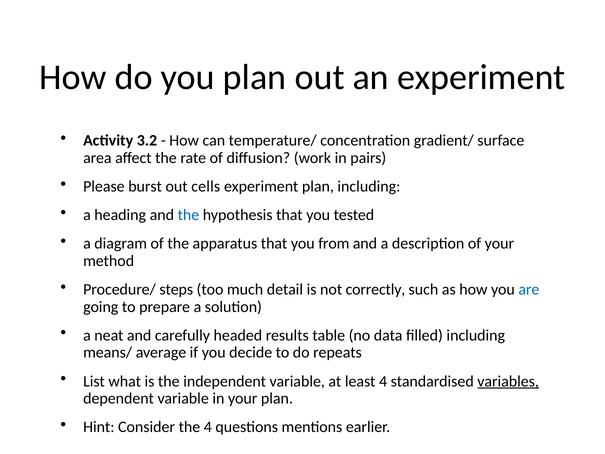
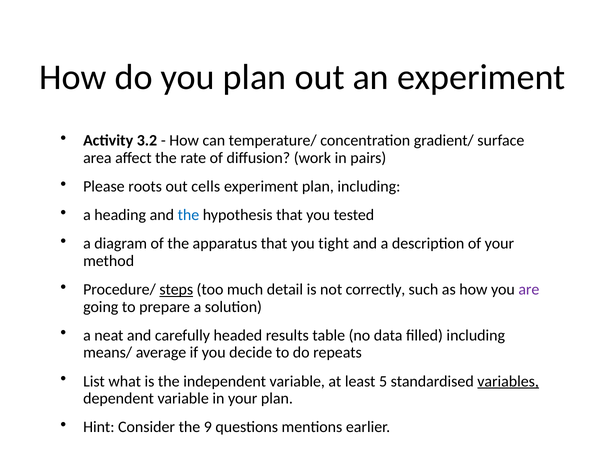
burst: burst -> roots
from: from -> tight
steps underline: none -> present
are colour: blue -> purple
least 4: 4 -> 5
the 4: 4 -> 9
